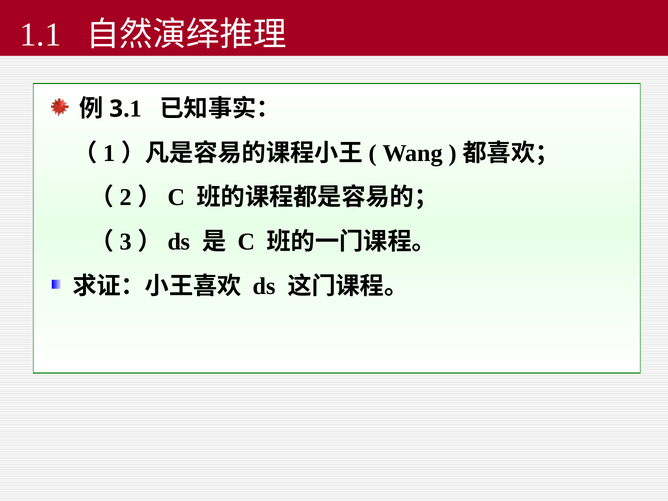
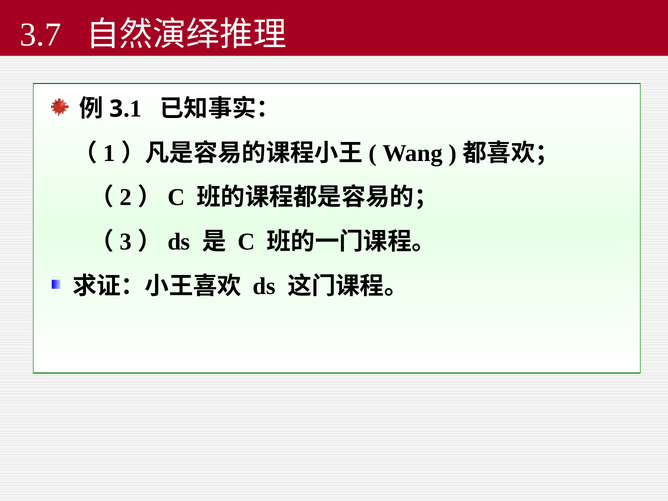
1.1: 1.1 -> 3.7
